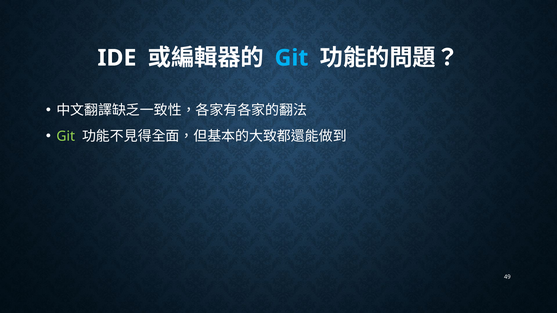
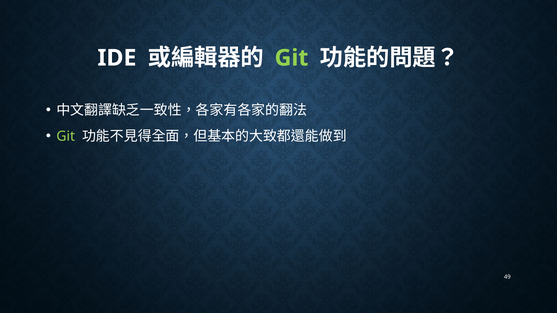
Git at (291, 58) colour: light blue -> light green
